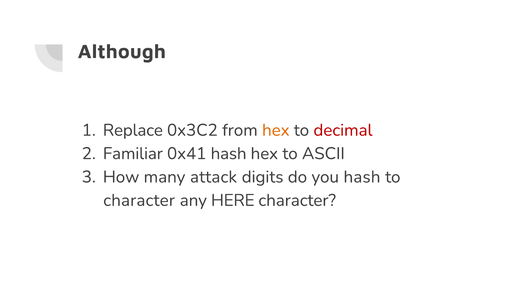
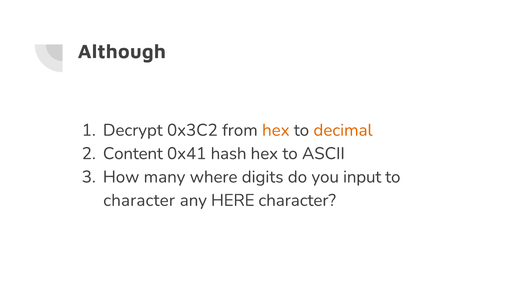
Replace: Replace -> Decrypt
decimal colour: red -> orange
Familiar: Familiar -> Content
attack: attack -> where
you hash: hash -> input
